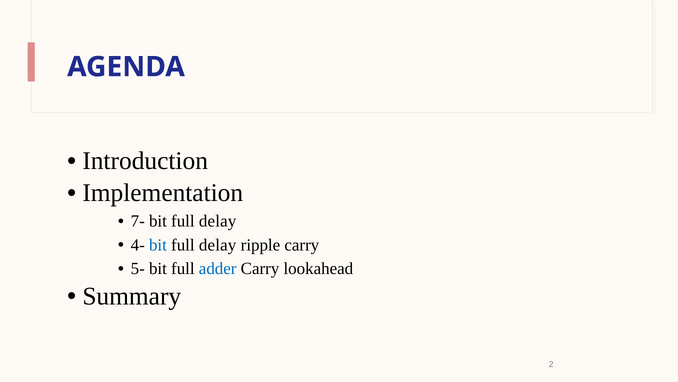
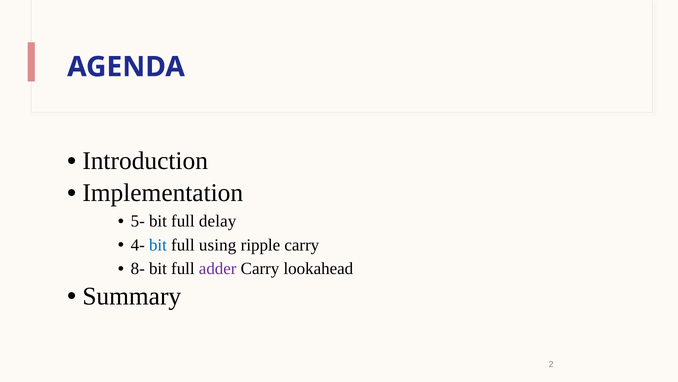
7-: 7- -> 5-
delay at (218, 245): delay -> using
5-: 5- -> 8-
adder colour: blue -> purple
